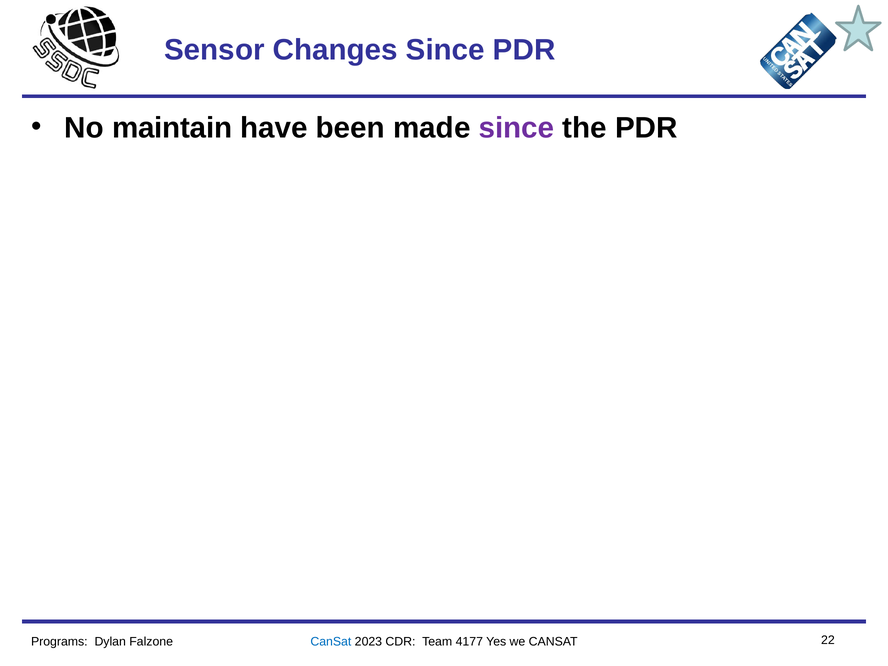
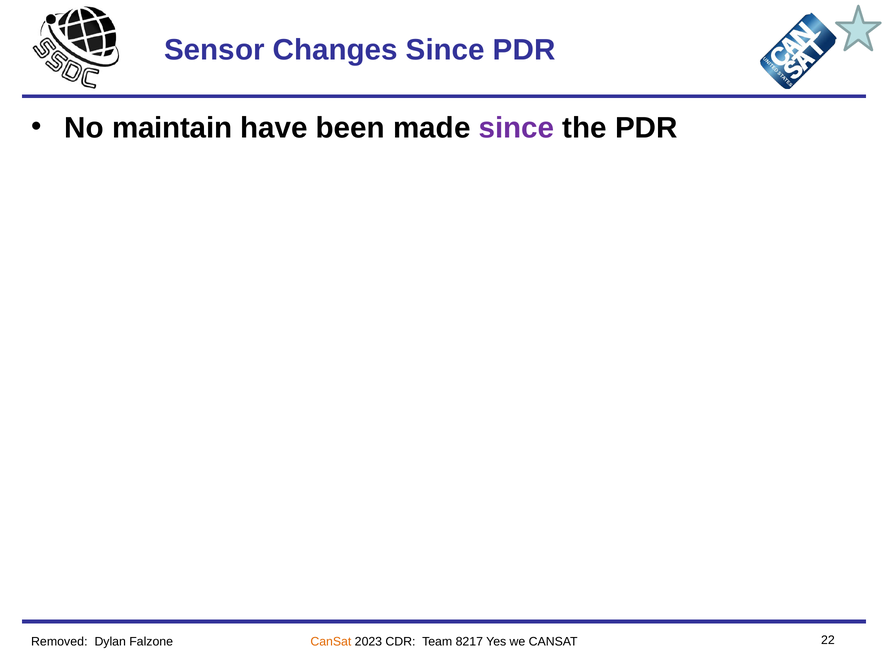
Programs: Programs -> Removed
CanSat at (331, 642) colour: blue -> orange
4177: 4177 -> 8217
